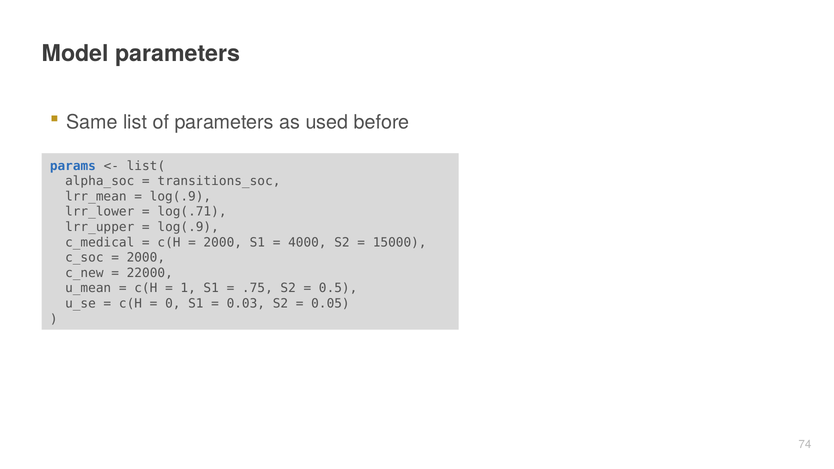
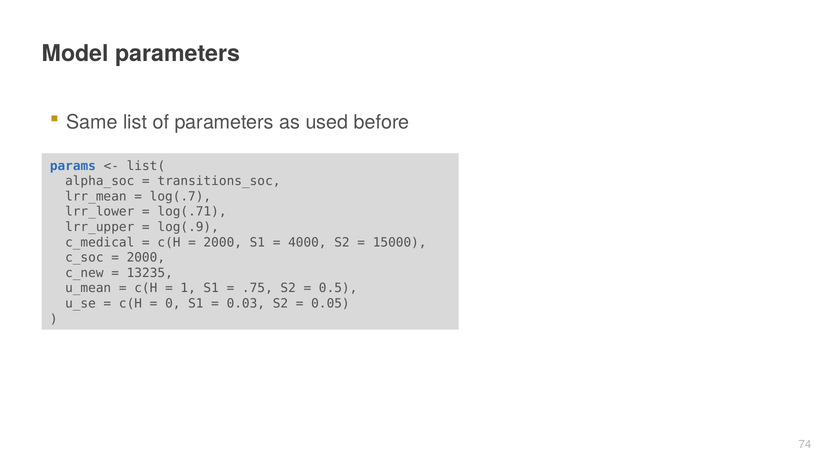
log(.9 at (180, 197): log(.9 -> log(.7
22000: 22000 -> 13235
